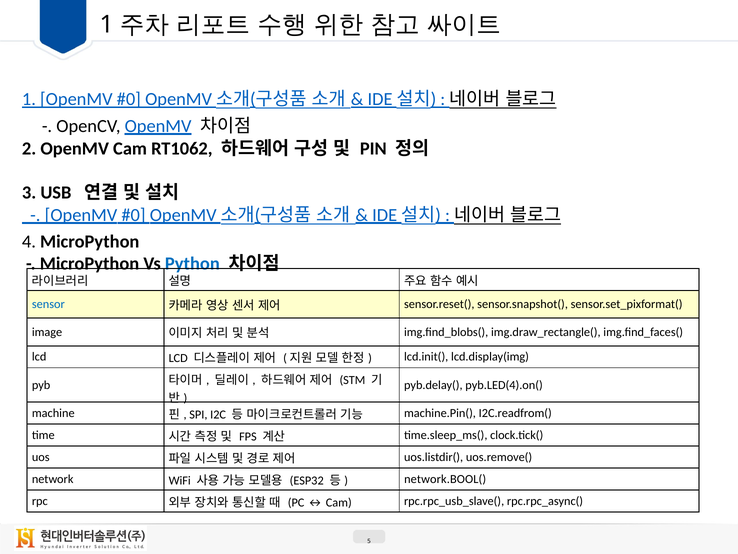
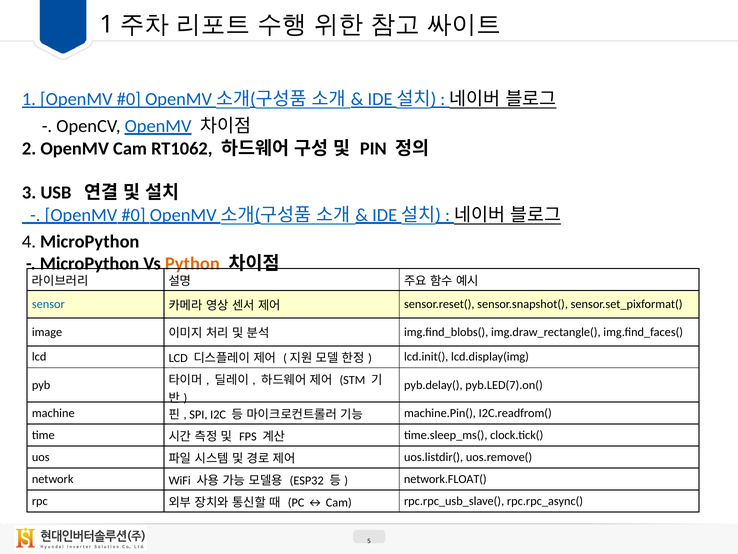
Python colour: blue -> orange
pyb.LED(4).on(: pyb.LED(4).on( -> pyb.LED(7).on(
network.BOOL(: network.BOOL( -> network.FLOAT(
